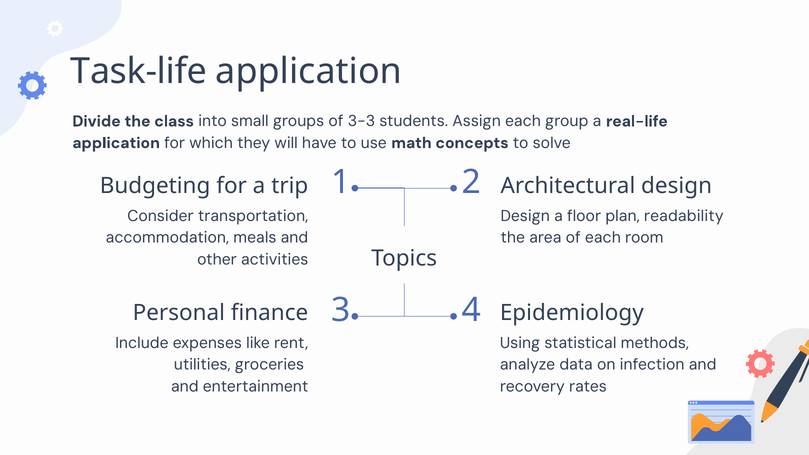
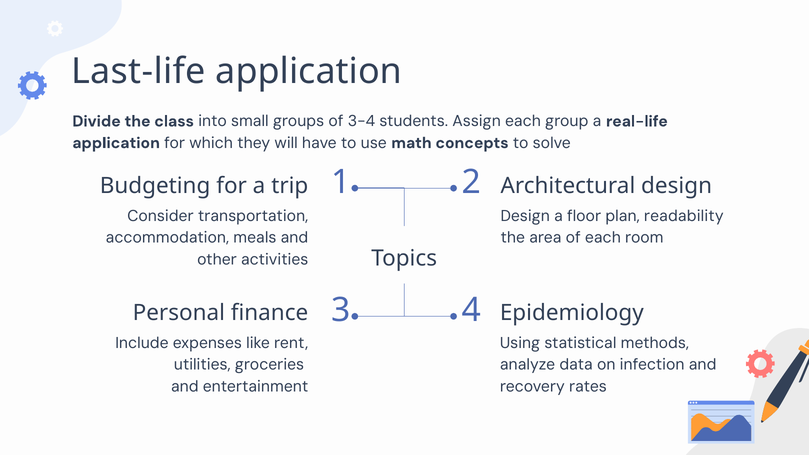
Task-life: Task-life -> Last-life
3-3: 3-3 -> 3-4
